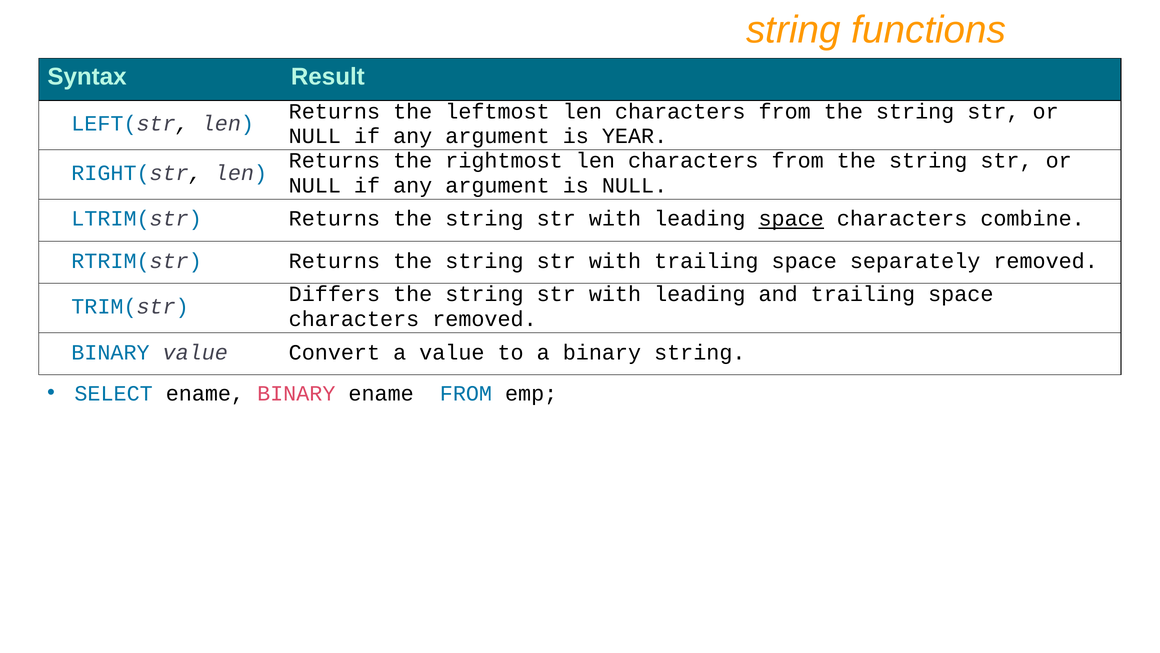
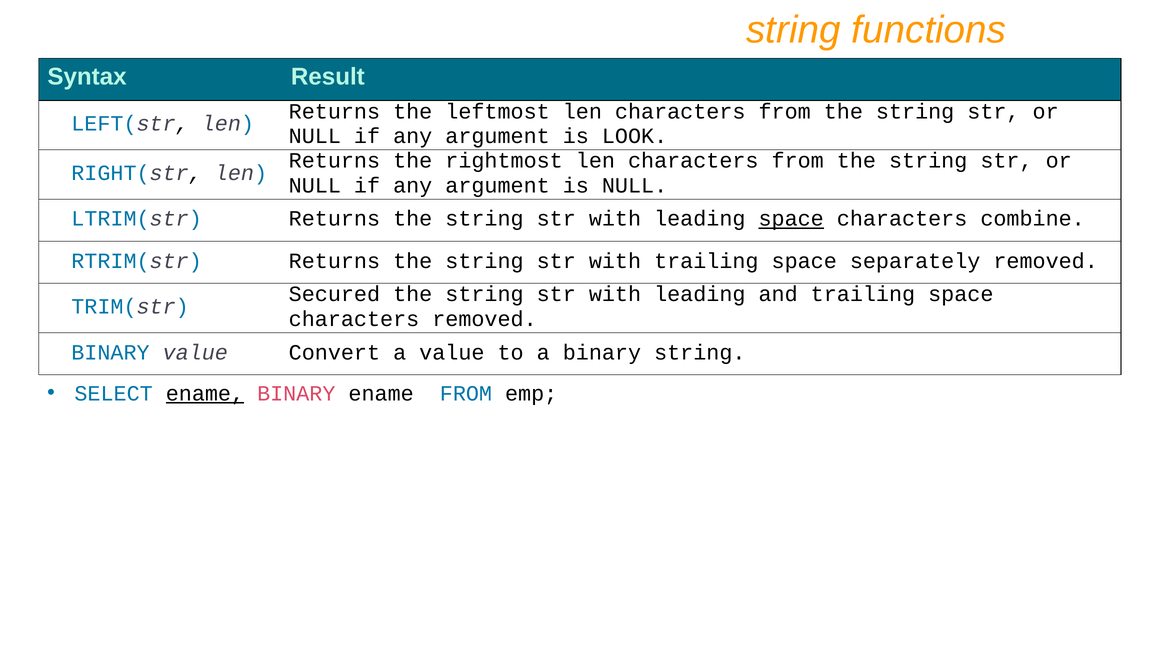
YEAR: YEAR -> LOOK
Differs: Differs -> Secured
ename at (205, 393) underline: none -> present
